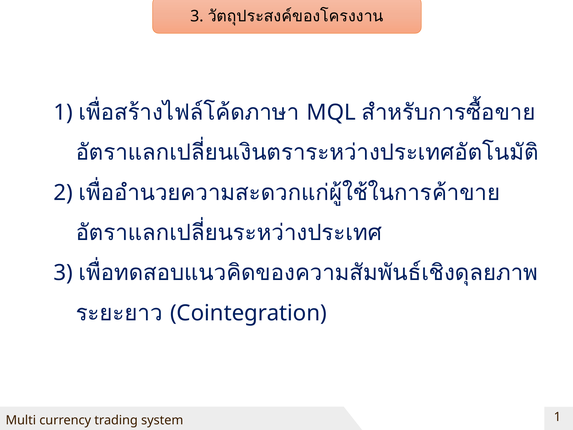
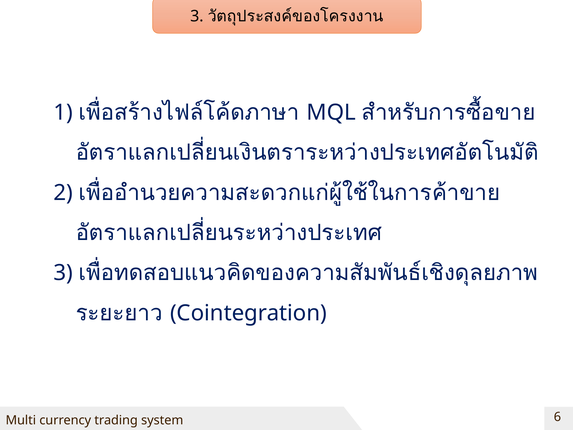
system 1: 1 -> 6
